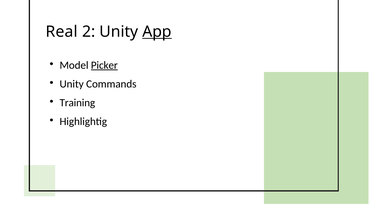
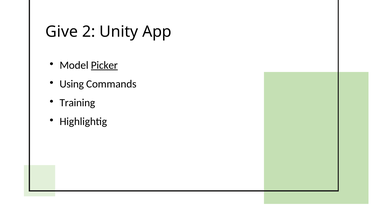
Real: Real -> Give
App underline: present -> none
Unity at (72, 84): Unity -> Using
